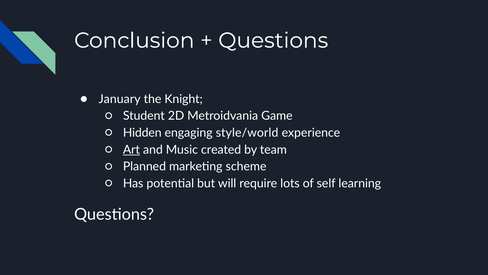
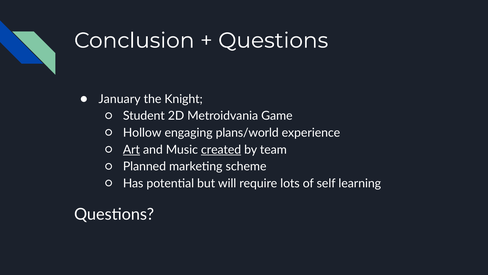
Hidden: Hidden -> Hollow
style/world: style/world -> plans/world
created underline: none -> present
